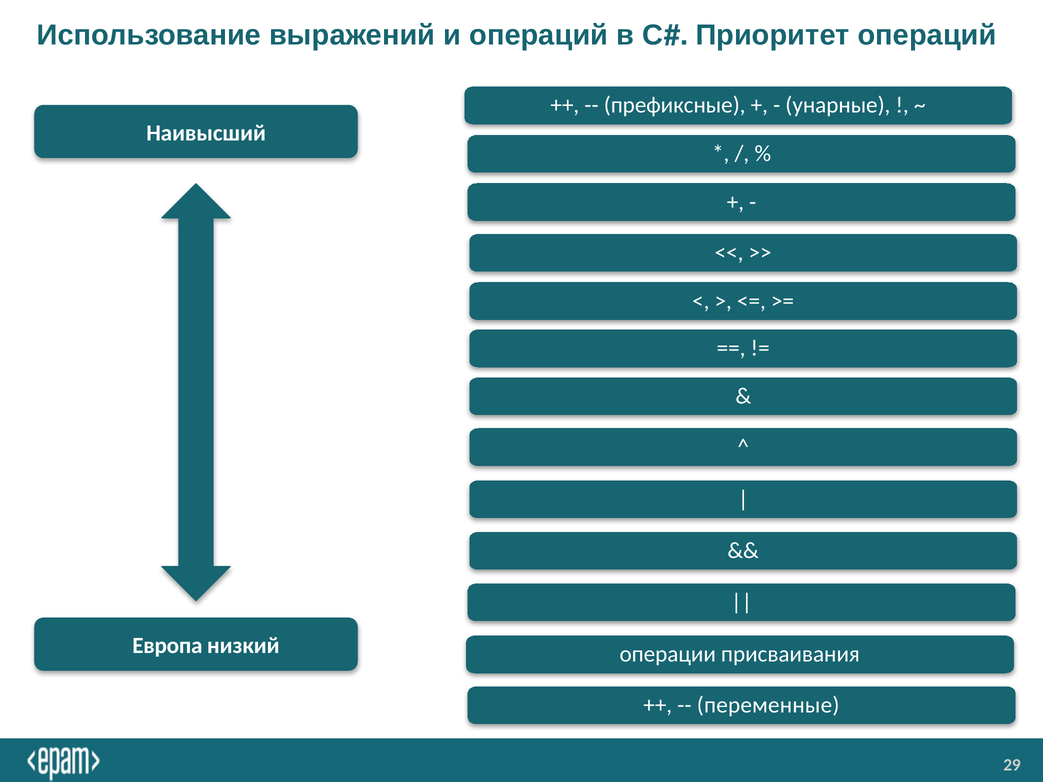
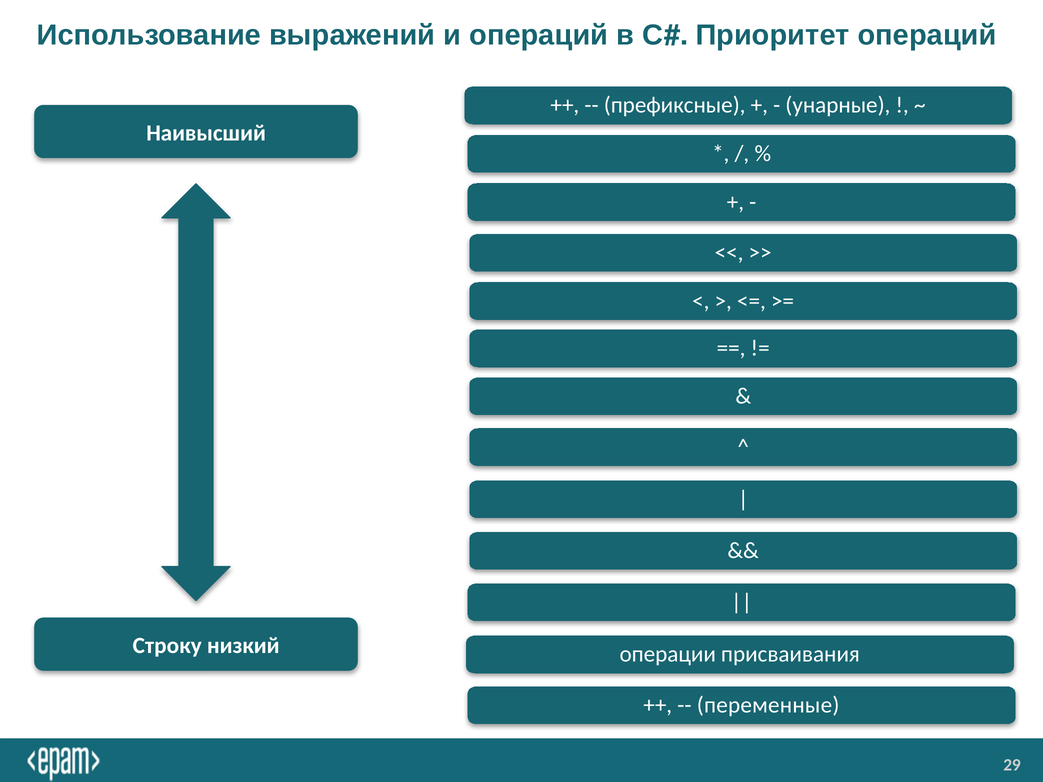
Европа: Европа -> Строку
